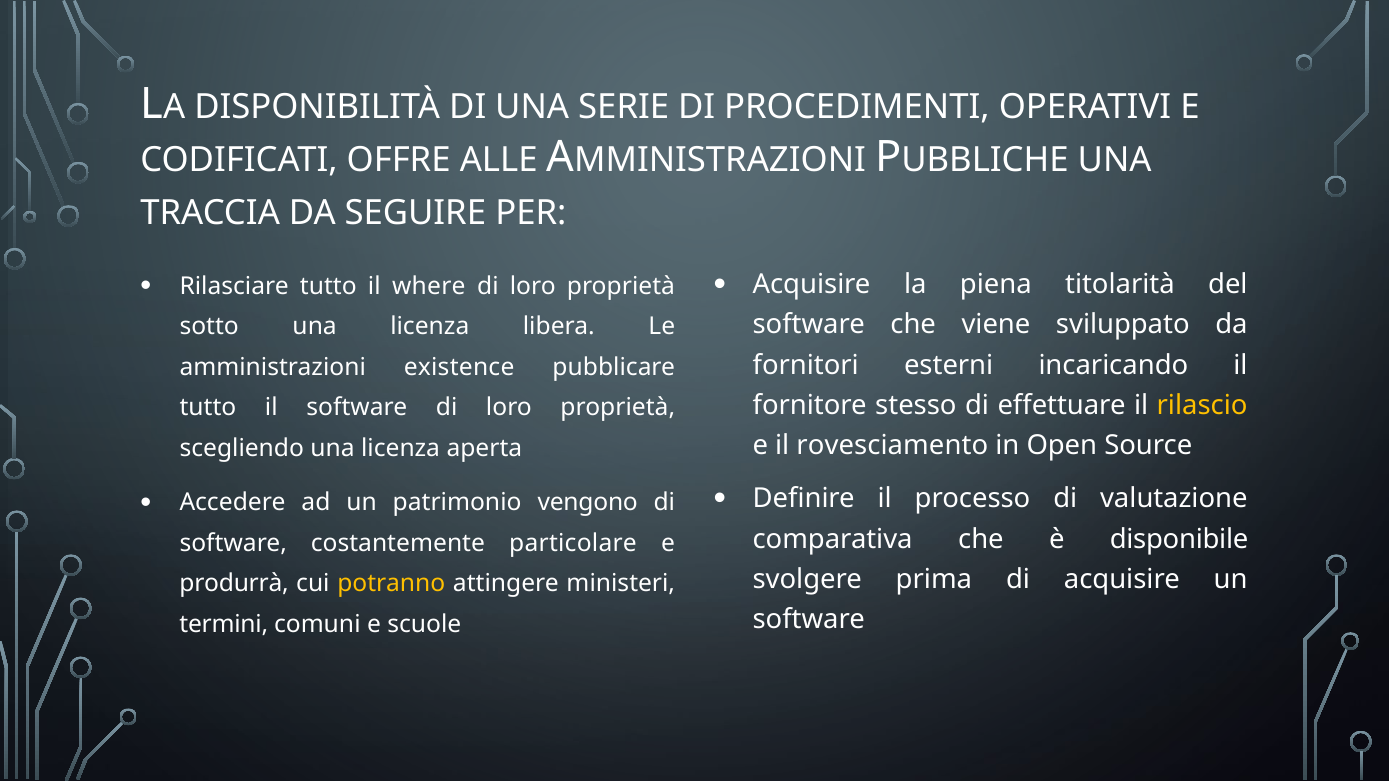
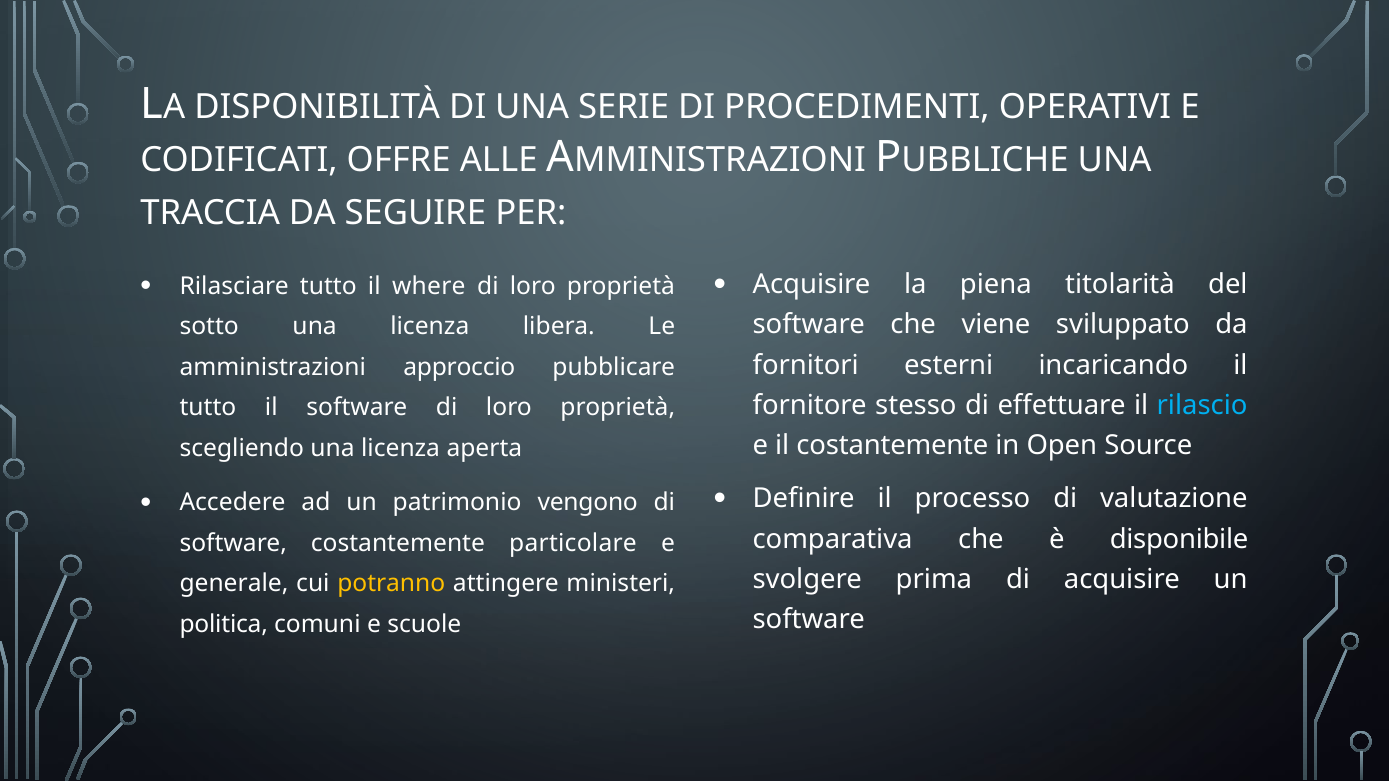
existence: existence -> approccio
rilascio colour: yellow -> light blue
il rovesciamento: rovesciamento -> costantemente
produrrà: produrrà -> generale
termini: termini -> politica
